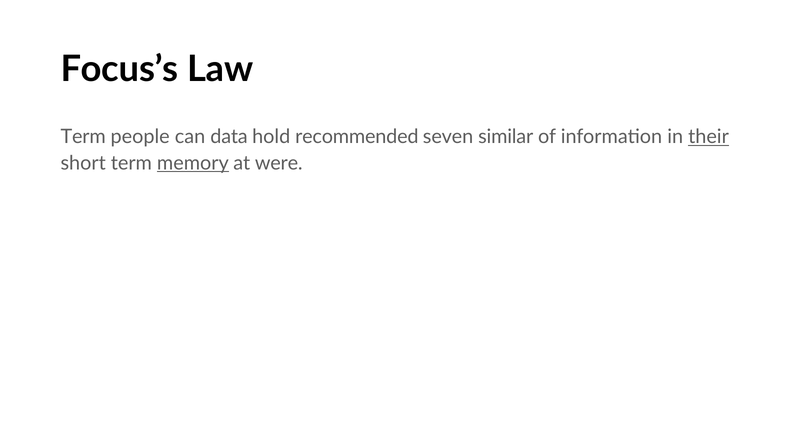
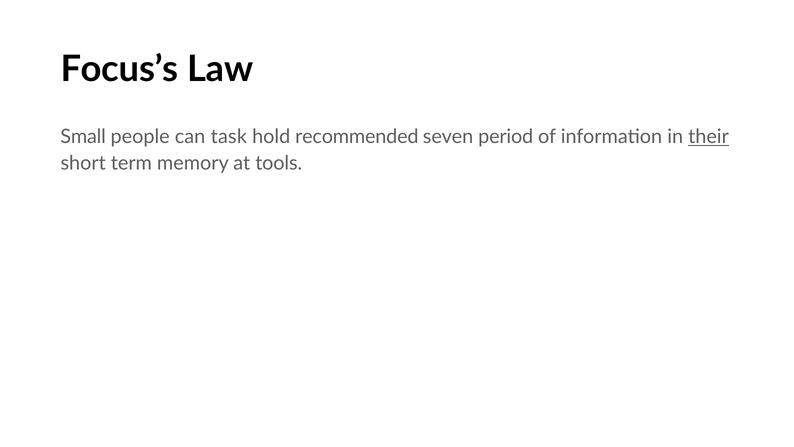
Term at (83, 137): Term -> Small
data: data -> task
similar: similar -> period
memory underline: present -> none
were: were -> tools
